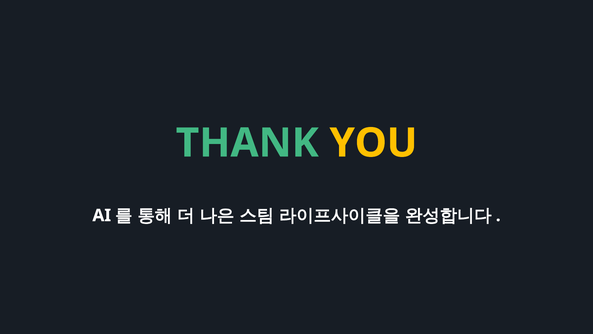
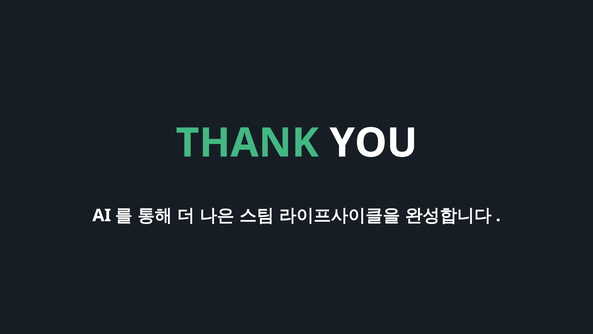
YOU colour: yellow -> white
